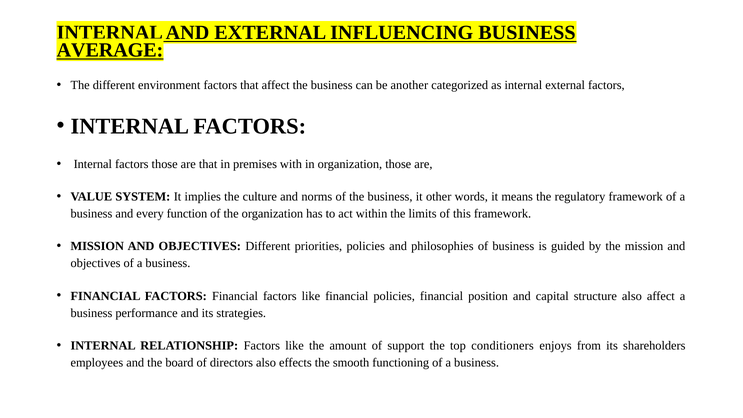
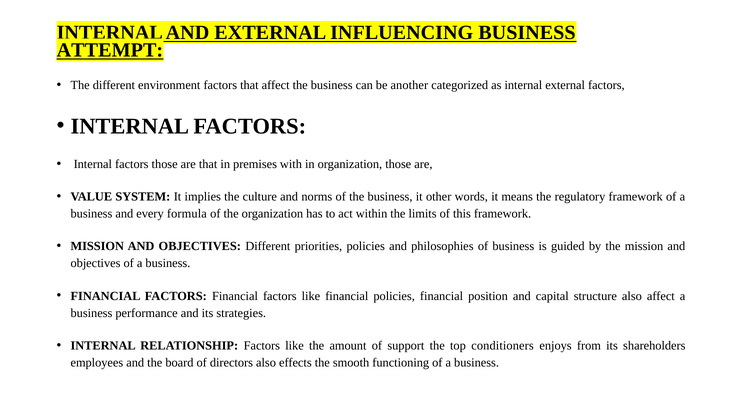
AVERAGE: AVERAGE -> ATTEMPT
function: function -> formula
